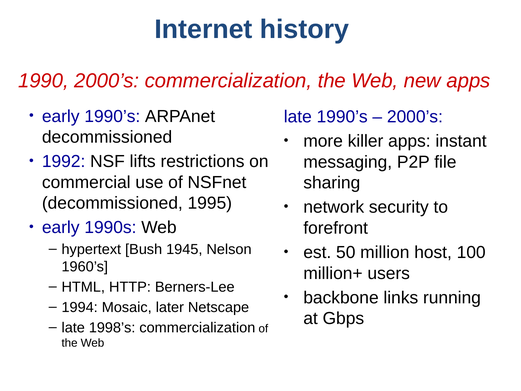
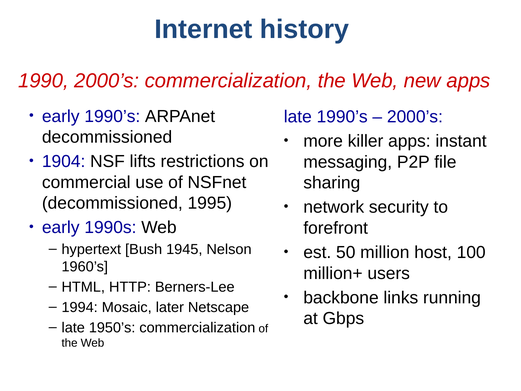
1992: 1992 -> 1904
1998’s: 1998’s -> 1950’s
